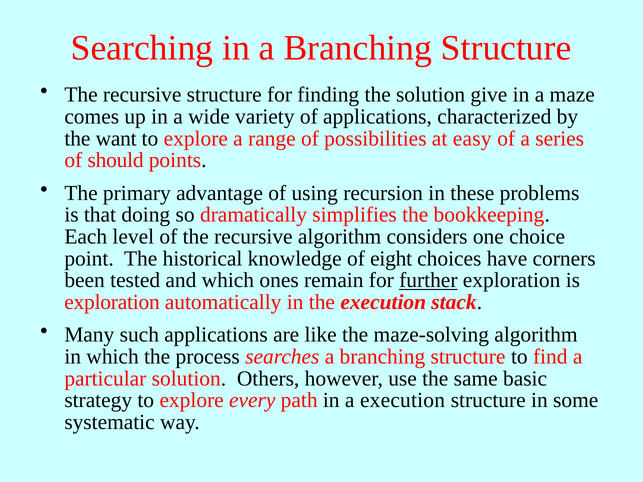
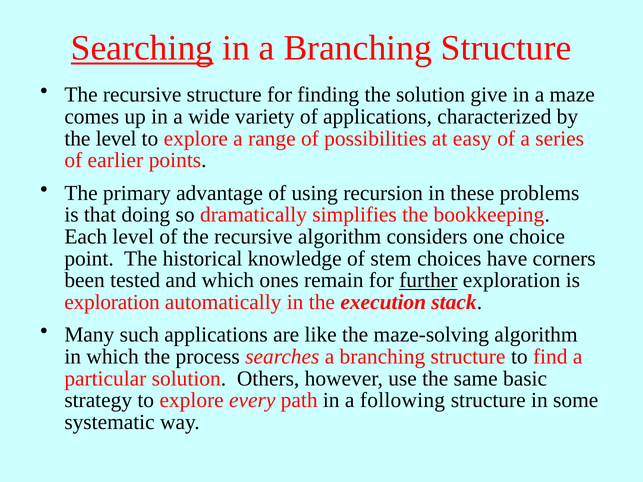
Searching underline: none -> present
the want: want -> level
should: should -> earlier
eight: eight -> stem
a execution: execution -> following
